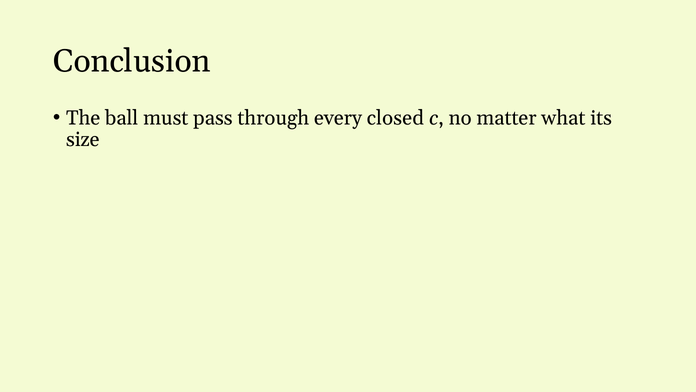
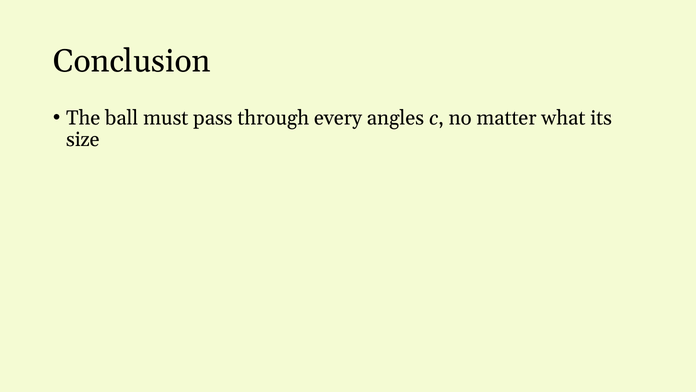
closed: closed -> angles
